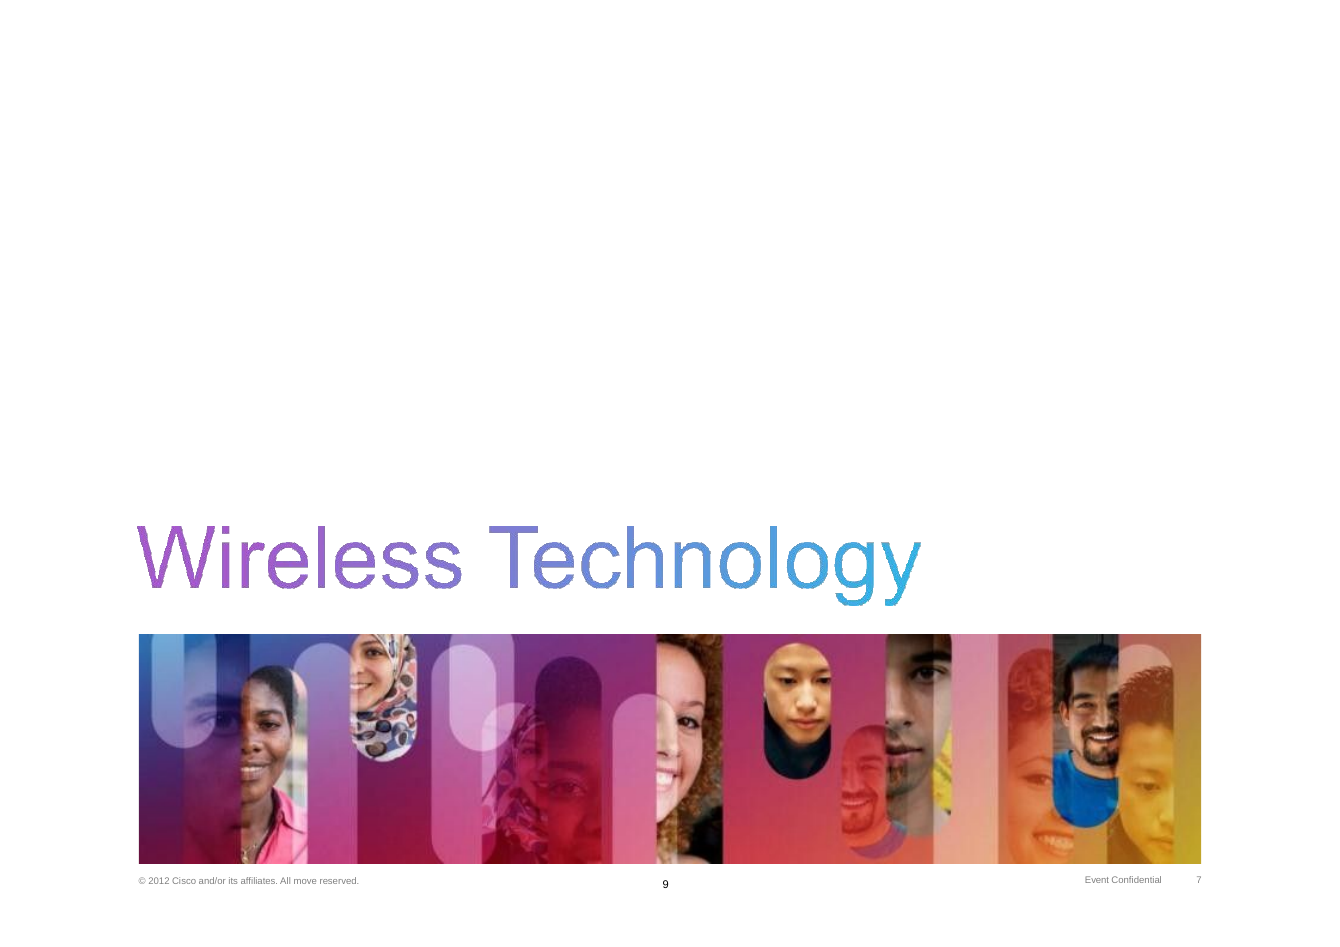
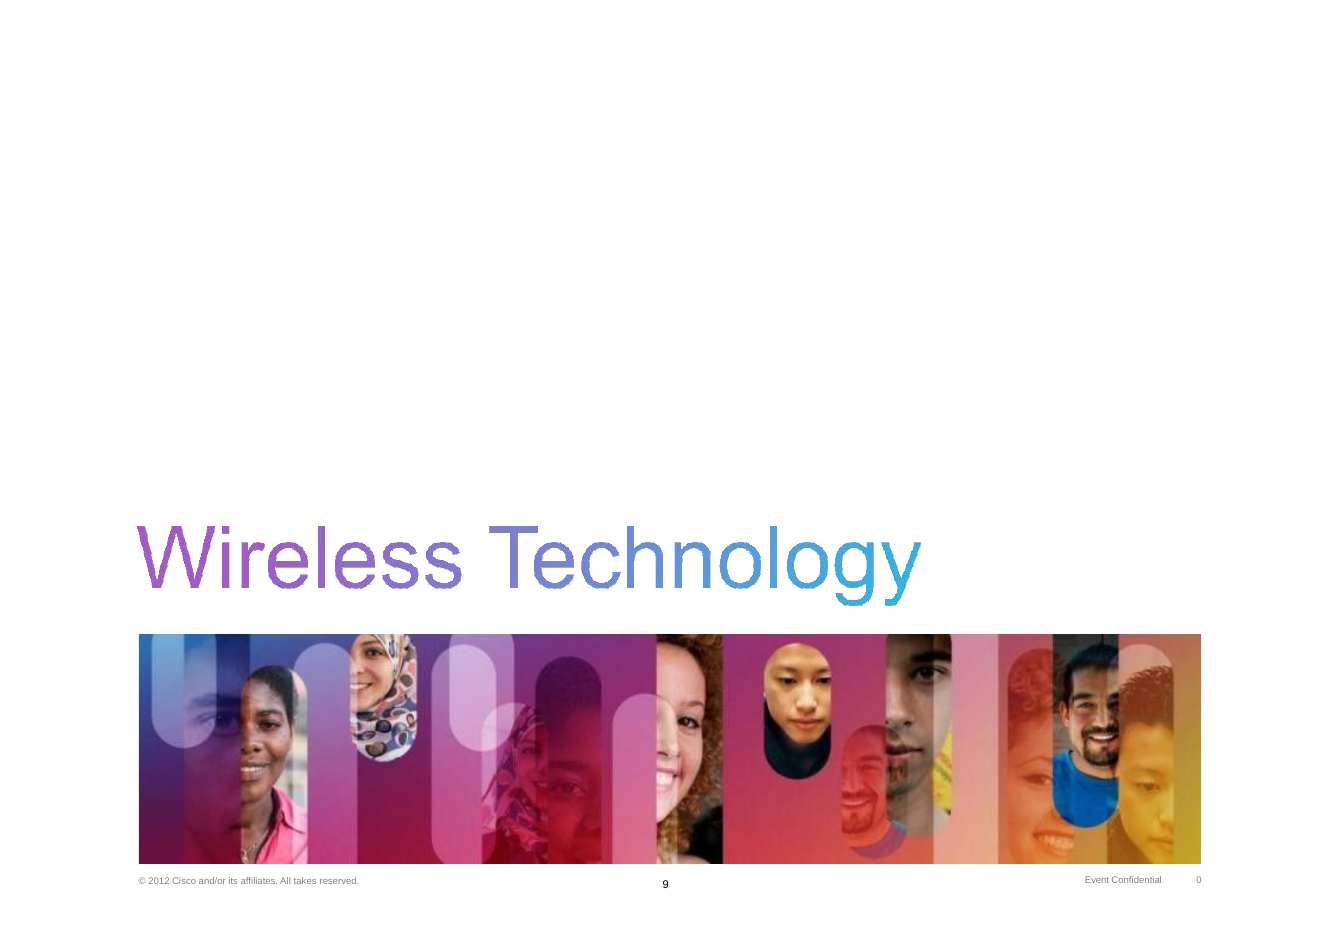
7: 7 -> 0
move: move -> takes
